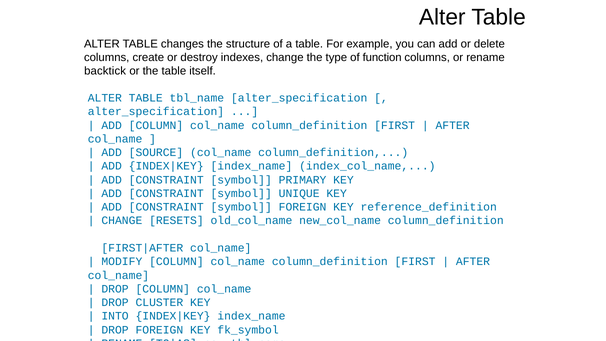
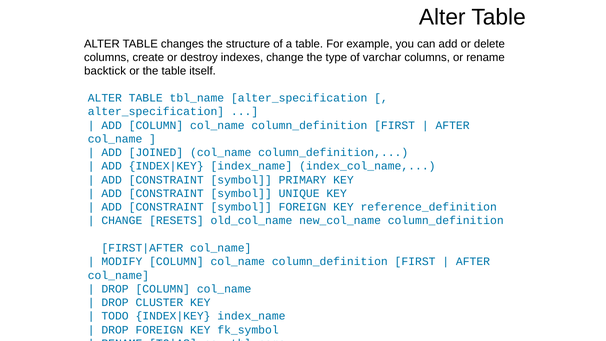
function: function -> varchar
SOURCE: SOURCE -> JOINED
INTO: INTO -> TODO
